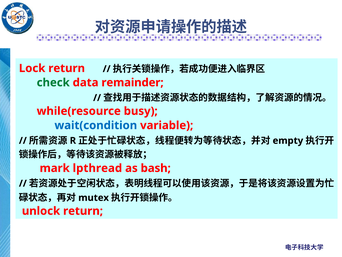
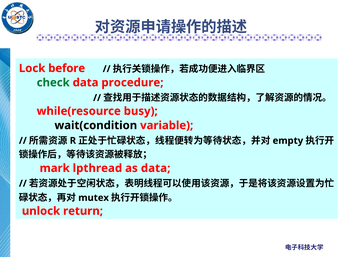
Lock return: return -> before
remainder: remainder -> procedure
wait(condition colour: blue -> black
as bash: bash -> data
